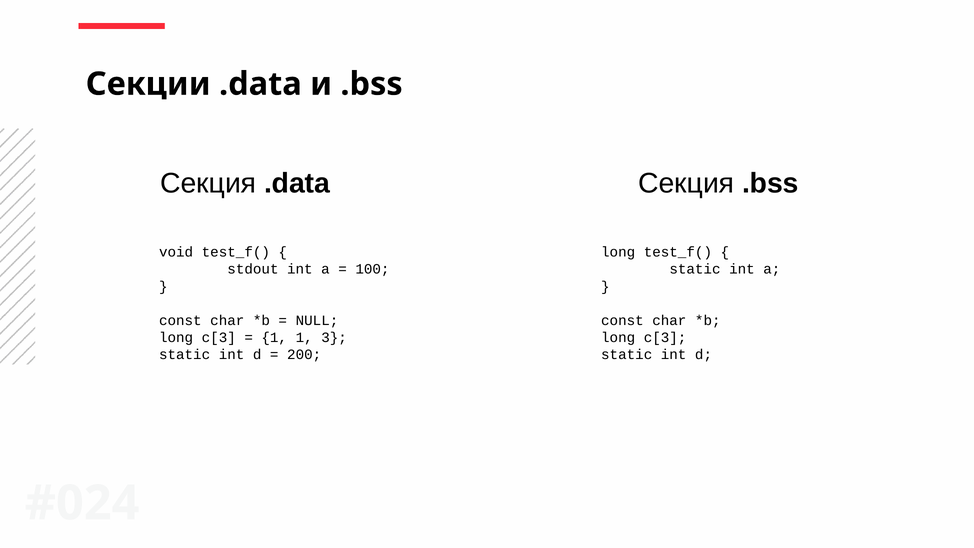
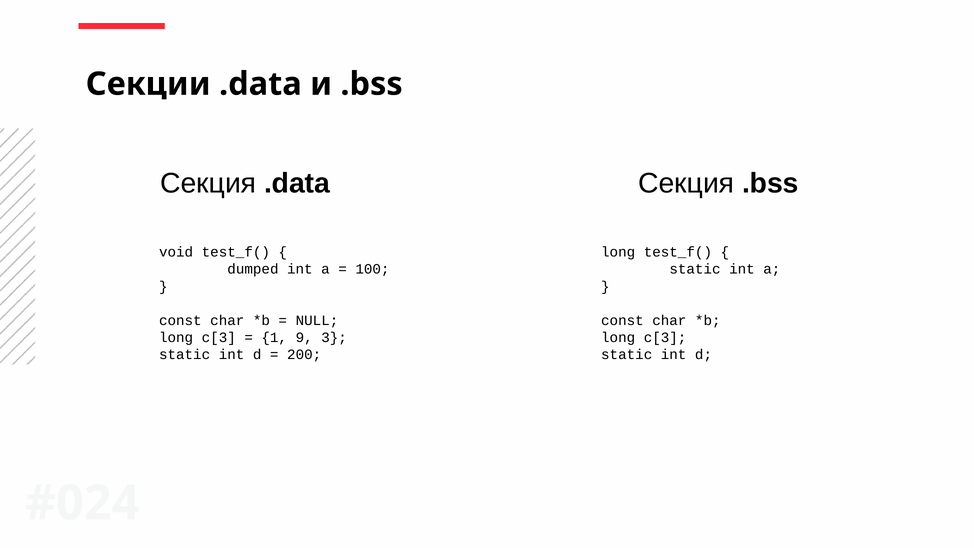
stdout: stdout -> dumped
1 1: 1 -> 9
